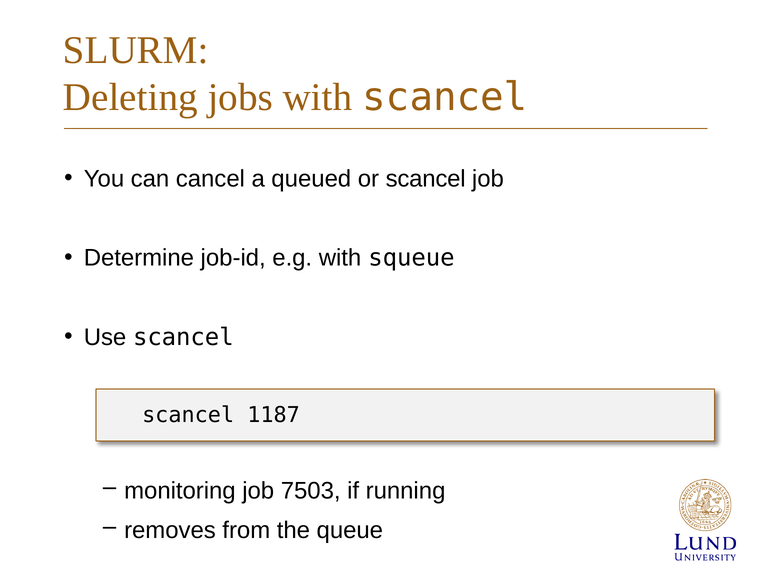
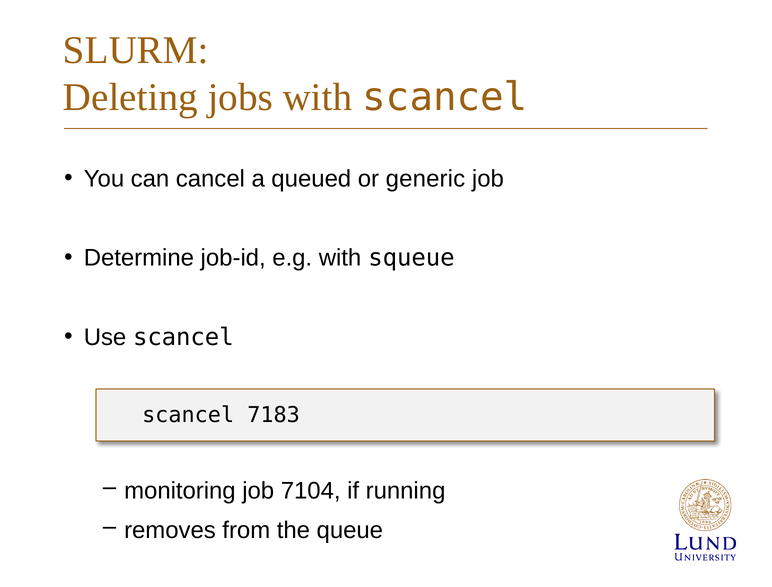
or scancel: scancel -> generic
1187: 1187 -> 7183
7503: 7503 -> 7104
